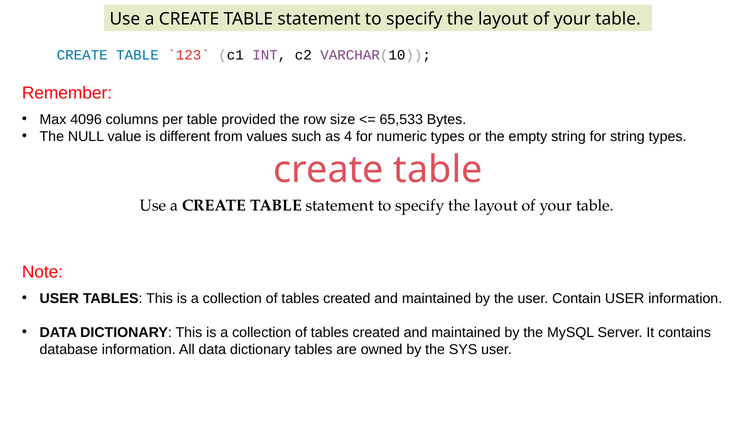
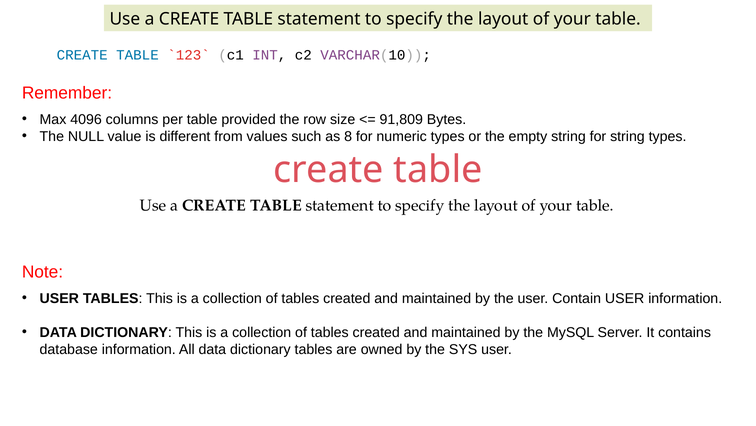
65,533: 65,533 -> 91,809
4: 4 -> 8
